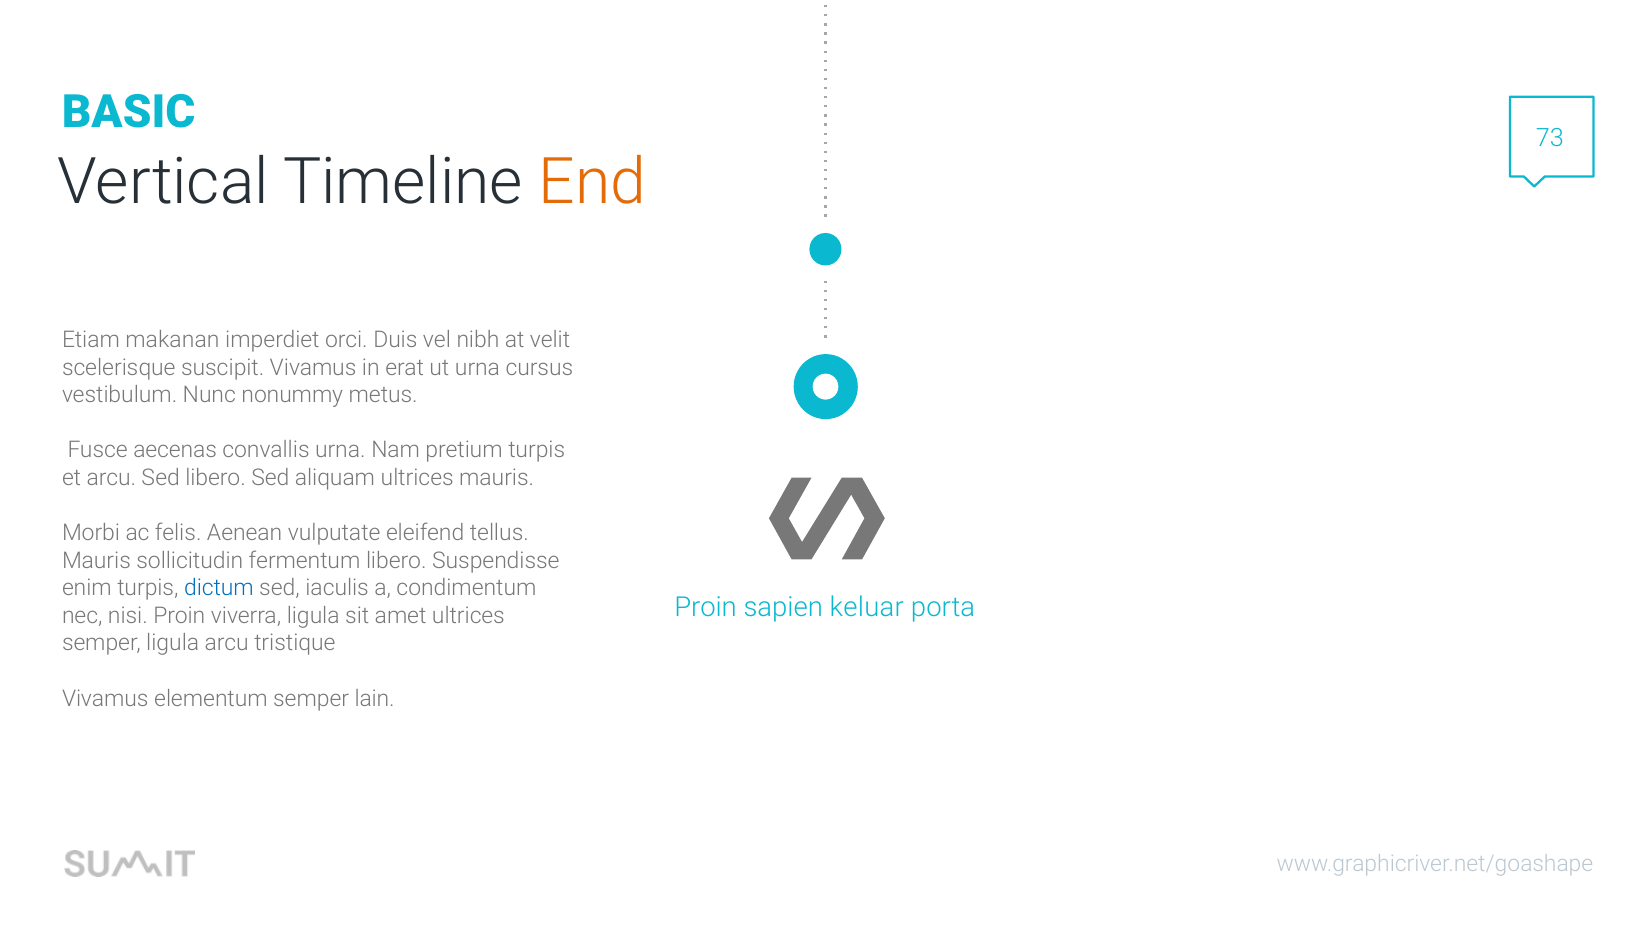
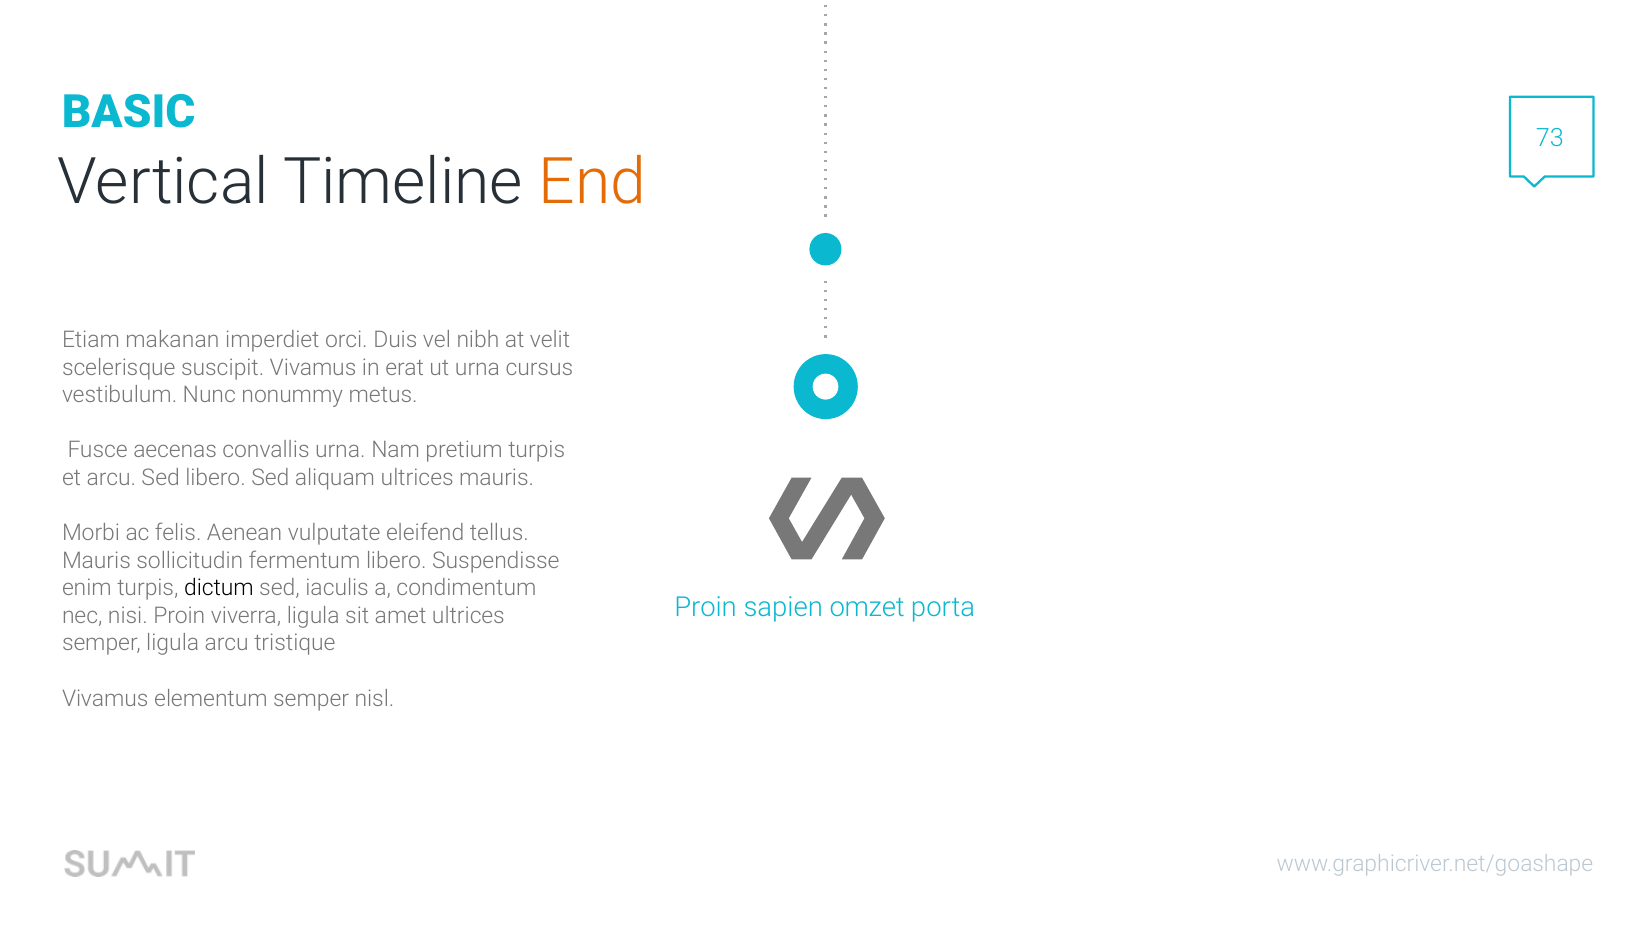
dictum colour: blue -> black
keluar: keluar -> omzet
lain: lain -> nisl
